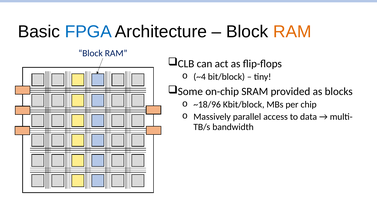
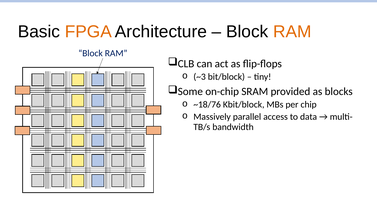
FPGA colour: blue -> orange
~4: ~4 -> ~3
~18/96: ~18/96 -> ~18/76
